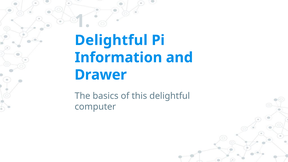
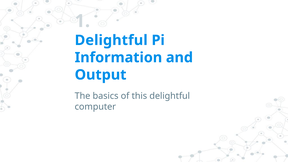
Drawer: Drawer -> Output
